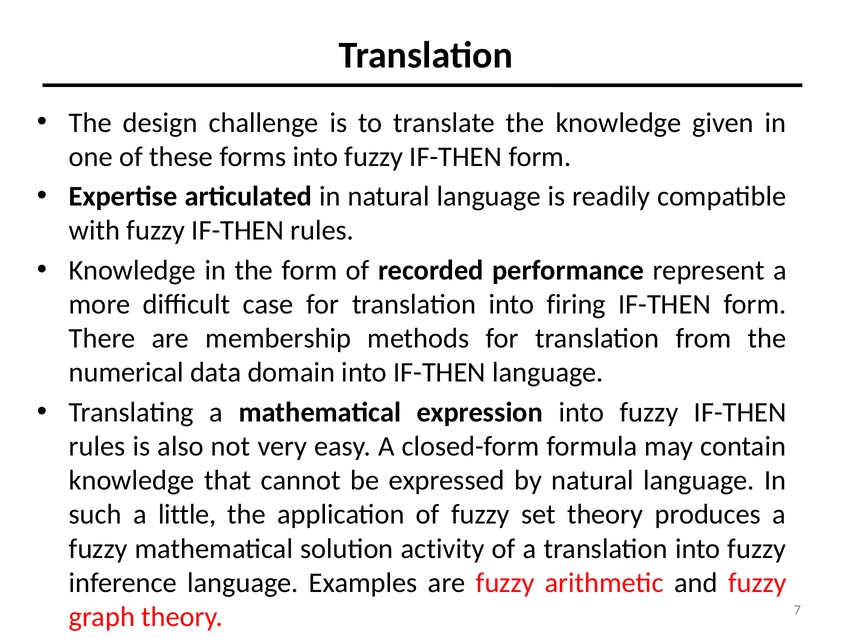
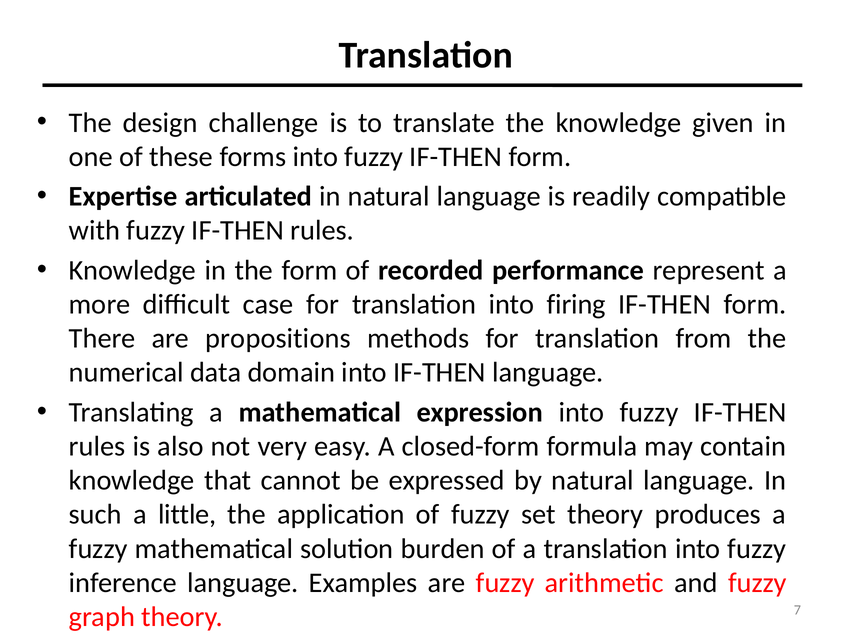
membership: membership -> propositions
activity: activity -> burden
